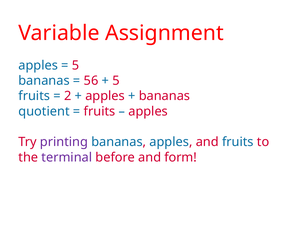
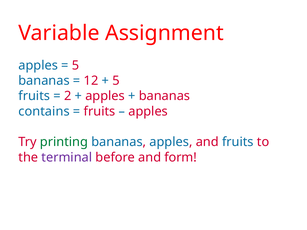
56: 56 -> 12
quotient: quotient -> contains
printing colour: purple -> green
